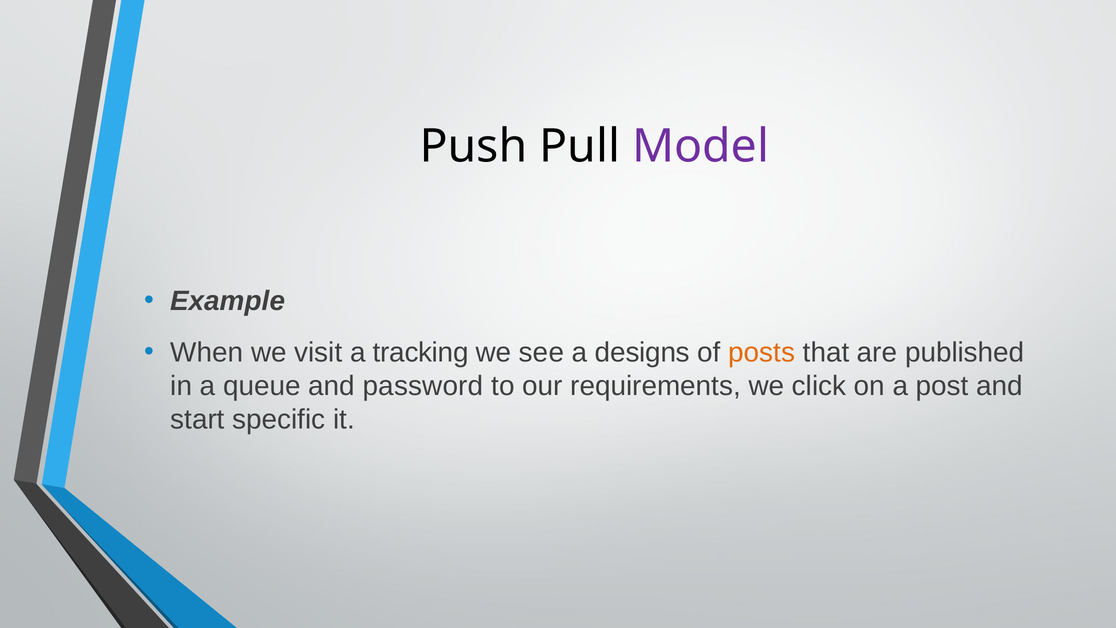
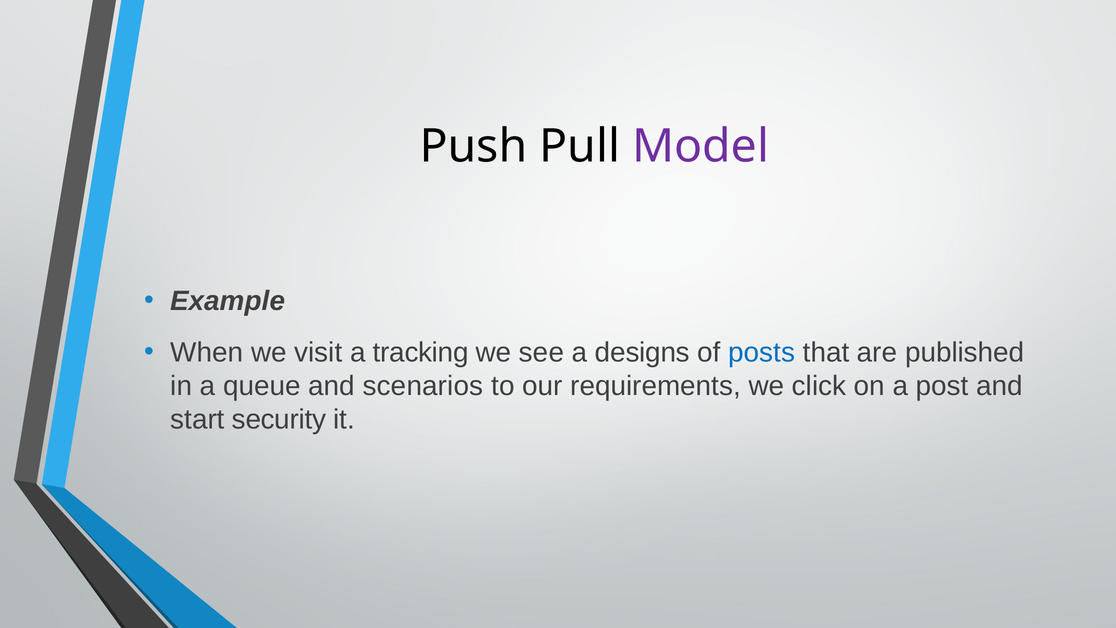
posts colour: orange -> blue
password: password -> scenarios
specific: specific -> security
